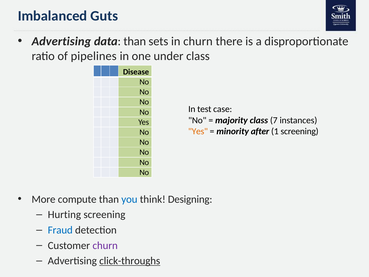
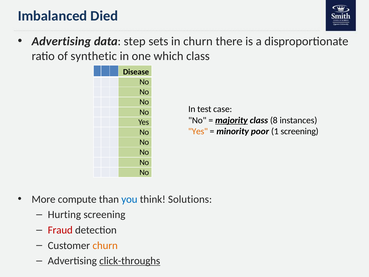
Guts: Guts -> Died
data than: than -> step
pipelines: pipelines -> synthetic
under: under -> which
majority underline: none -> present
7: 7 -> 8
after: after -> poor
Designing: Designing -> Solutions
Fraud colour: blue -> red
churn at (105, 245) colour: purple -> orange
